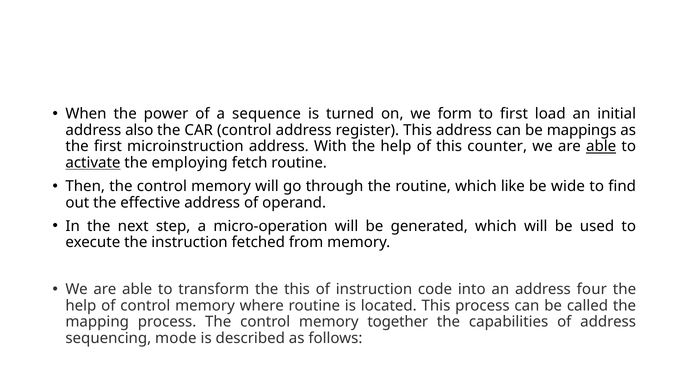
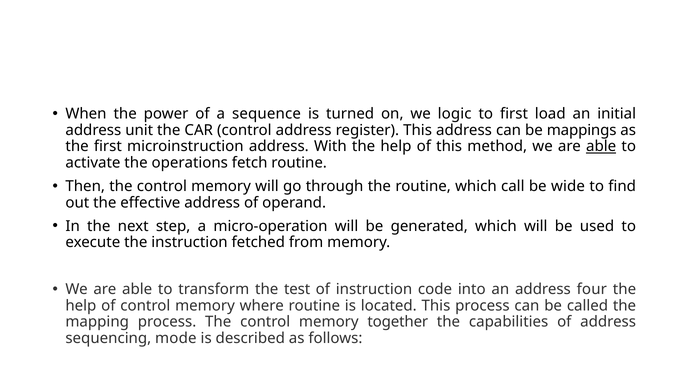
form: form -> logic
also: also -> unit
counter: counter -> method
activate underline: present -> none
employing: employing -> operations
like: like -> call
the this: this -> test
